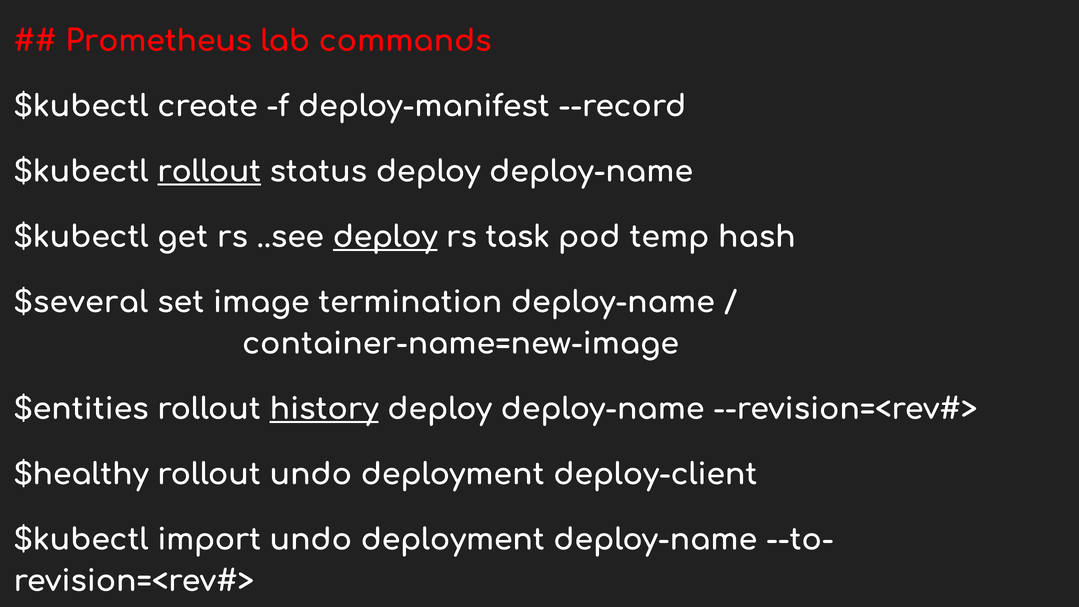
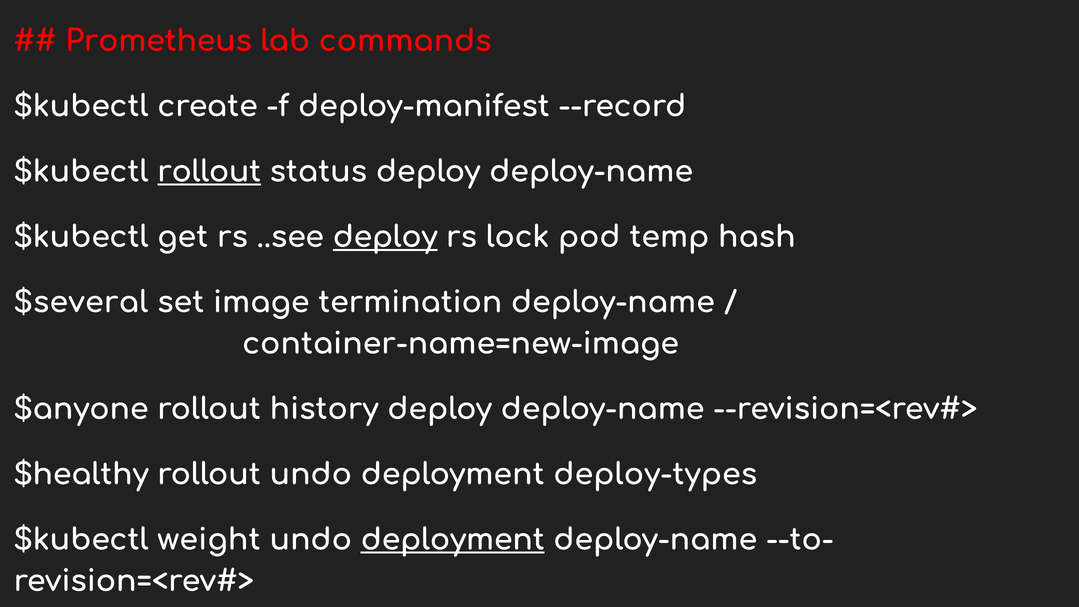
task: task -> lock
$entities: $entities -> $anyone
history underline: present -> none
deploy-client: deploy-client -> deploy-types
import: import -> weight
deployment at (453, 540) underline: none -> present
